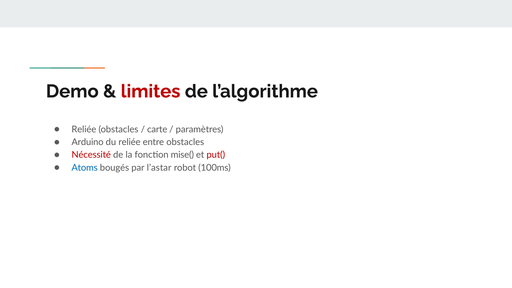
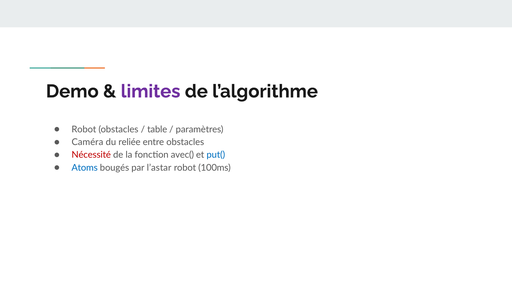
limites colour: red -> purple
Reliée at (84, 129): Reliée -> Robot
carte: carte -> table
Arduino: Arduino -> Caméra
mise(: mise( -> avec(
put( colour: red -> blue
